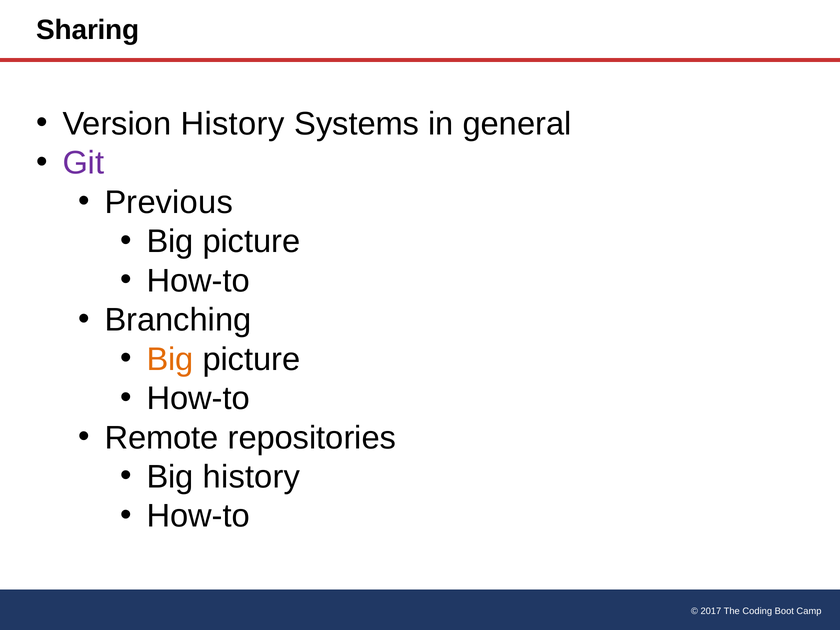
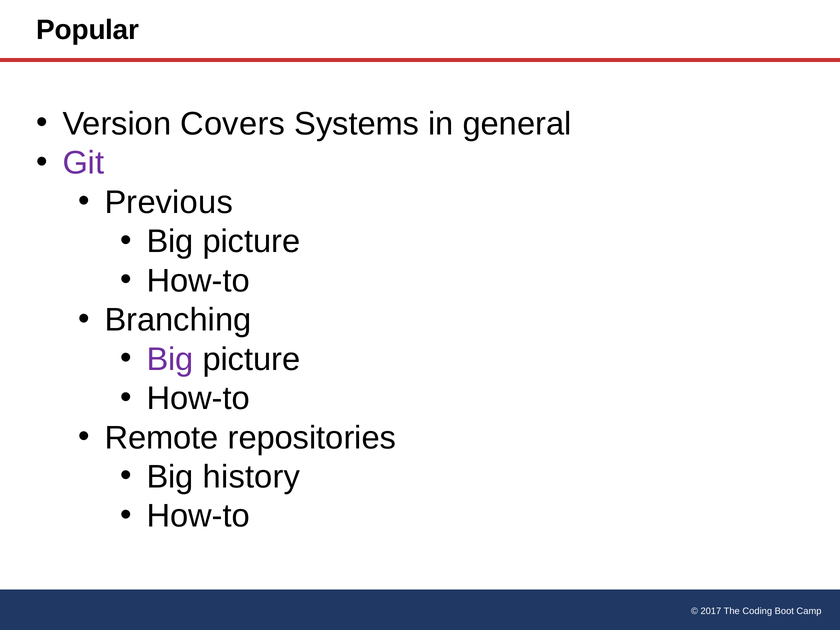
Sharing: Sharing -> Popular
Version History: History -> Covers
Big at (170, 359) colour: orange -> purple
